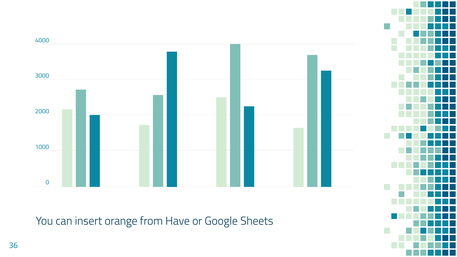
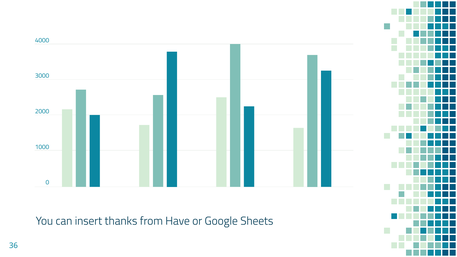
orange: orange -> thanks
